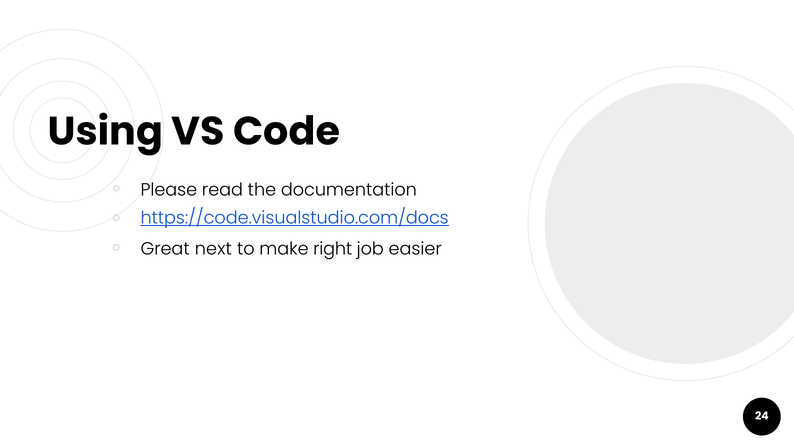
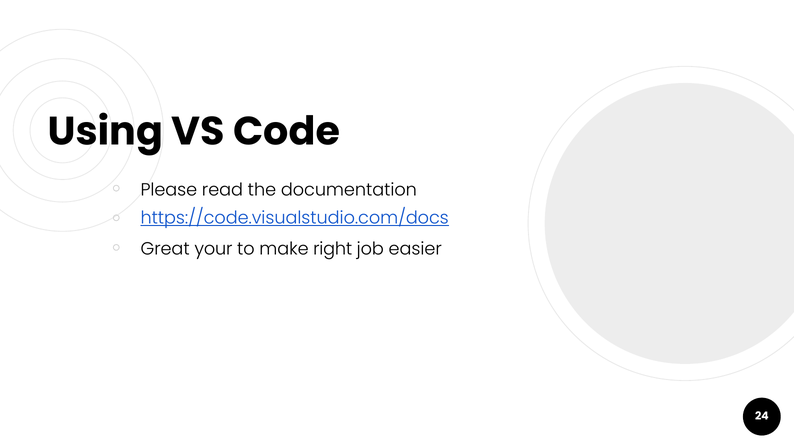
next: next -> your
